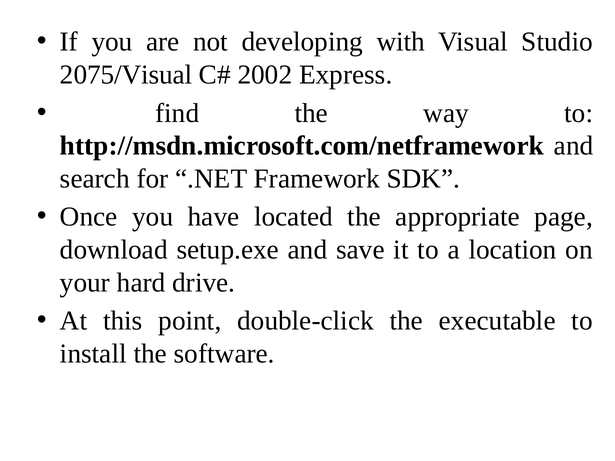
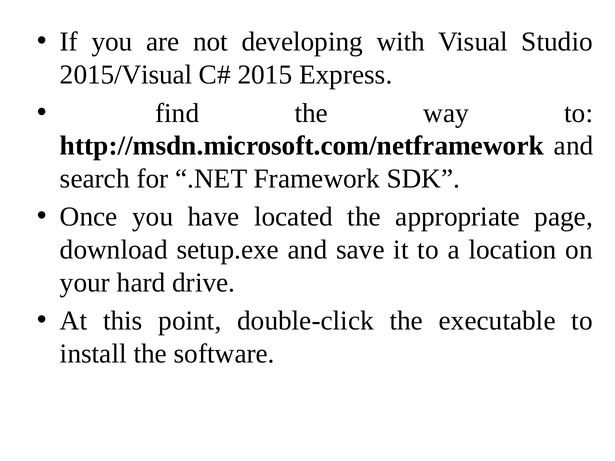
2075/Visual: 2075/Visual -> 2015/Visual
2002: 2002 -> 2015
